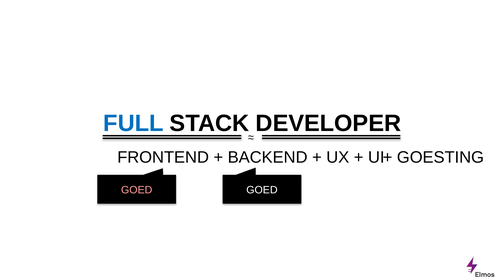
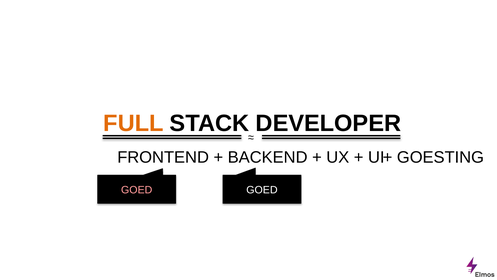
FULL colour: blue -> orange
